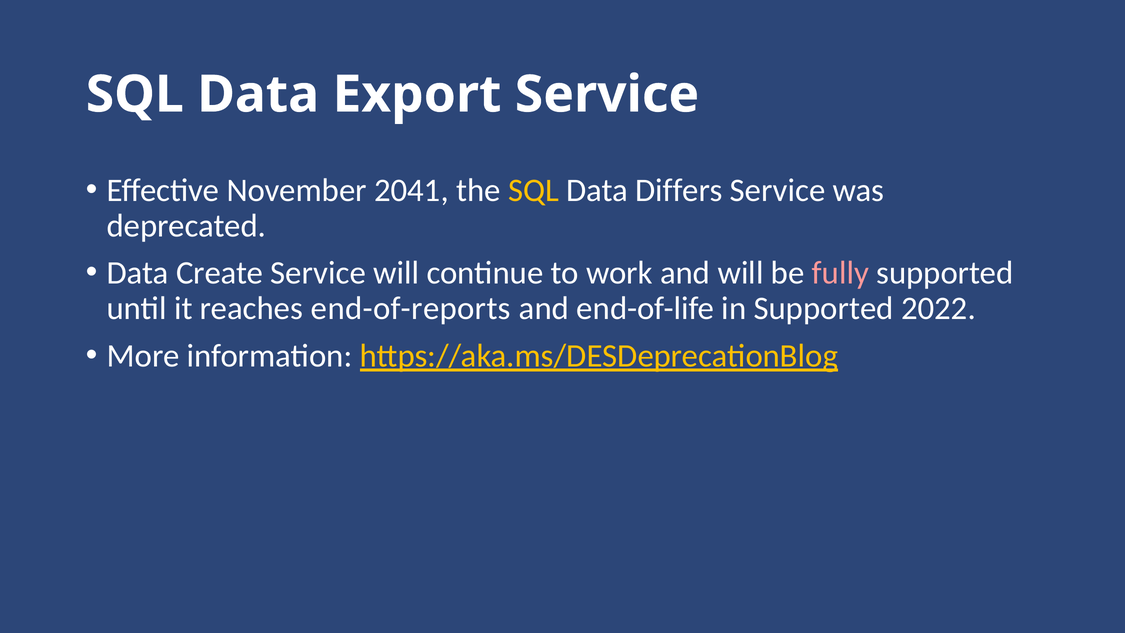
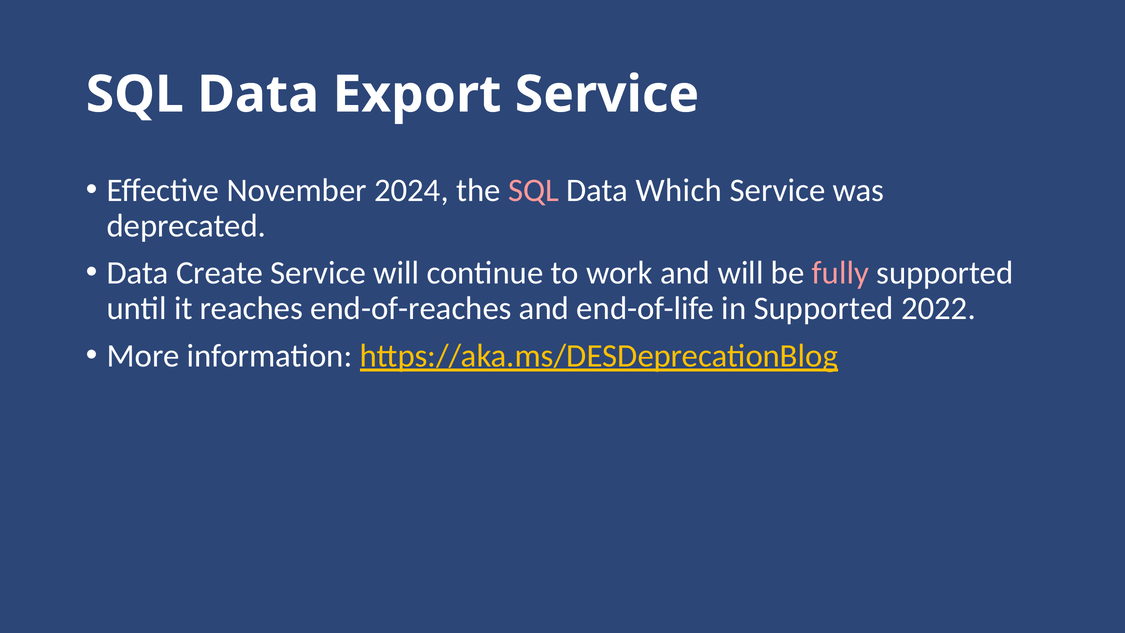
2041: 2041 -> 2024
SQL at (533, 190) colour: yellow -> pink
Differs: Differs -> Which
end-of-reports: end-of-reports -> end-of-reaches
